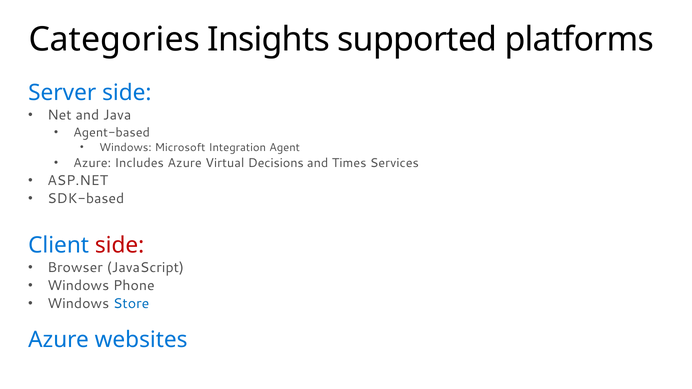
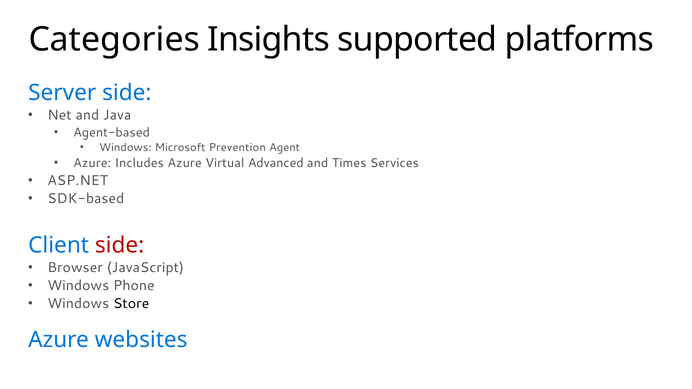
Integration: Integration -> Prevention
Decisions: Decisions -> Advanced
Store colour: blue -> black
